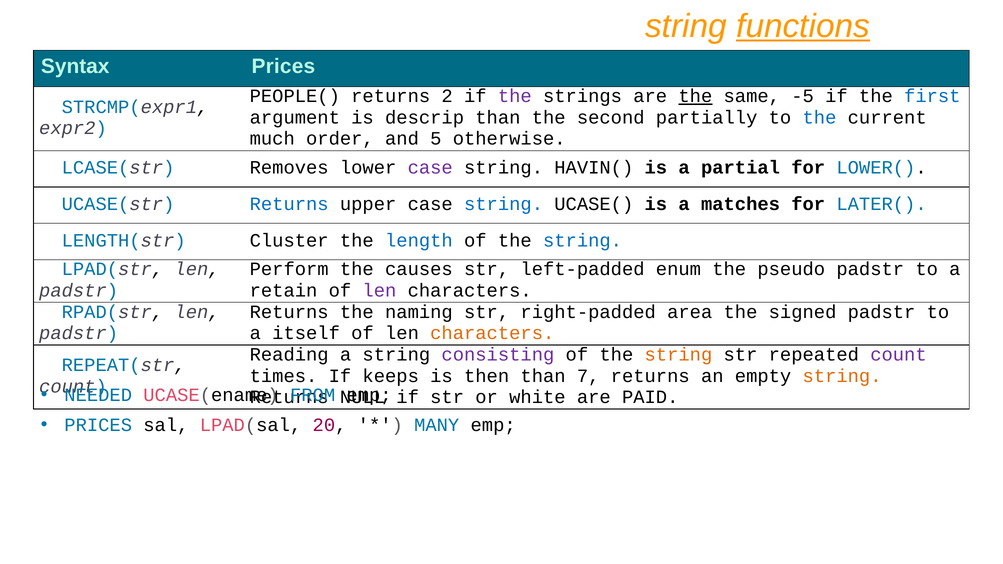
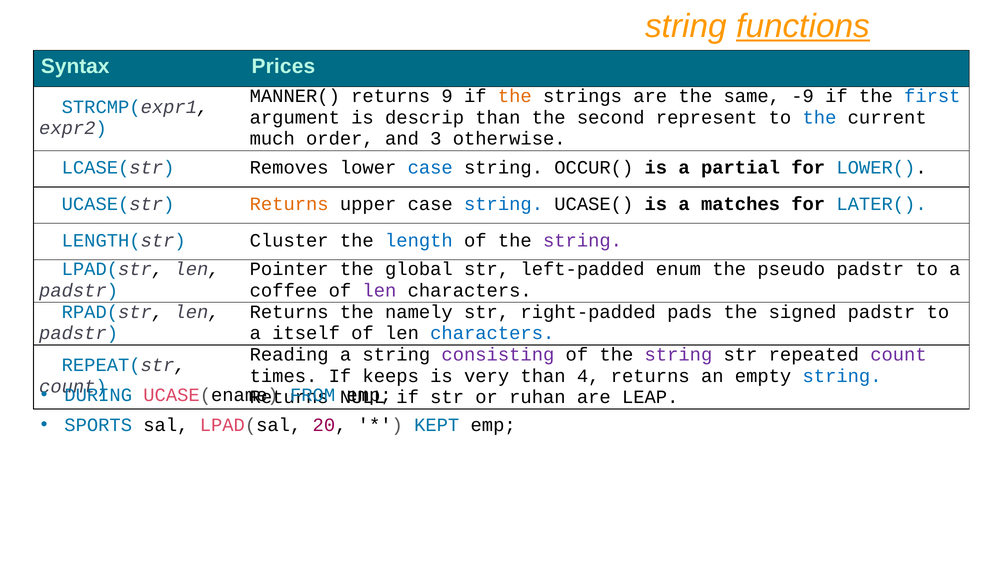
PEOPLE(: PEOPLE( -> MANNER(
2: 2 -> 9
the at (515, 96) colour: purple -> orange
the at (695, 96) underline: present -> none
-5: -5 -> -9
partially: partially -> represent
5: 5 -> 3
case at (430, 168) colour: purple -> blue
HAVIN(: HAVIN( -> OCCUR(
Returns at (289, 204) colour: blue -> orange
string at (583, 240) colour: blue -> purple
Perform: Perform -> Pointer
causes: causes -> global
retain: retain -> coffee
naming: naming -> namely
area: area -> pads
characters at (492, 333) colour: orange -> blue
string at (678, 355) colour: orange -> purple
then: then -> very
7: 7 -> 4
string at (842, 376) colour: orange -> blue
NEEDED: NEEDED -> DURING
white: white -> ruhan
PAID: PAID -> LEAP
PRICES at (98, 425): PRICES -> SPORTS
MANY: MANY -> KEPT
